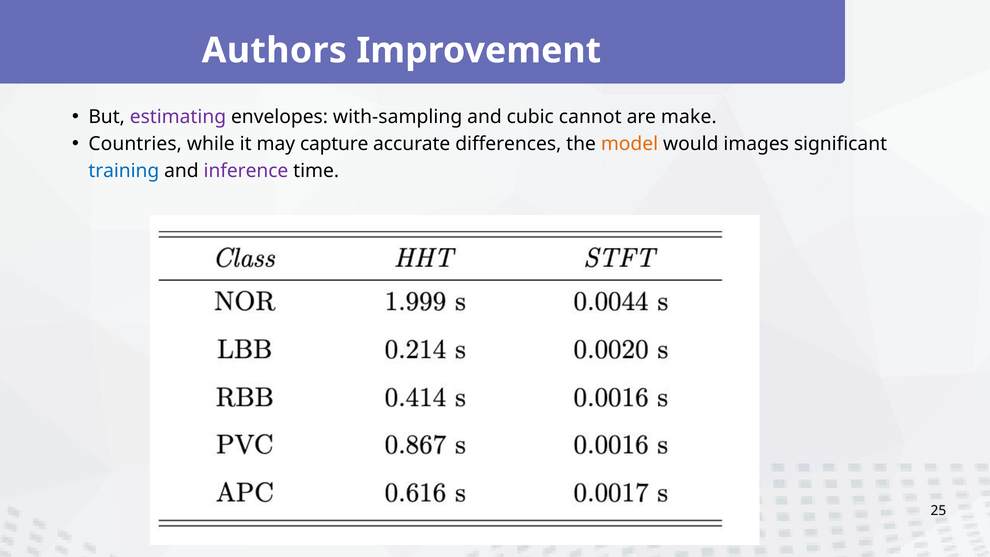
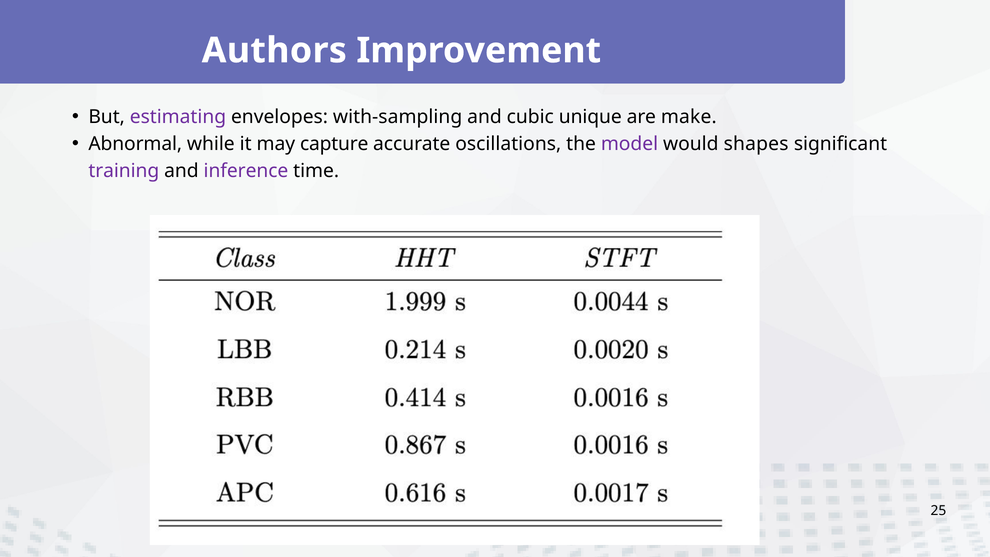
cannot: cannot -> unique
Countries: Countries -> Abnormal
differences: differences -> oscillations
model colour: orange -> purple
images: images -> shapes
training colour: blue -> purple
